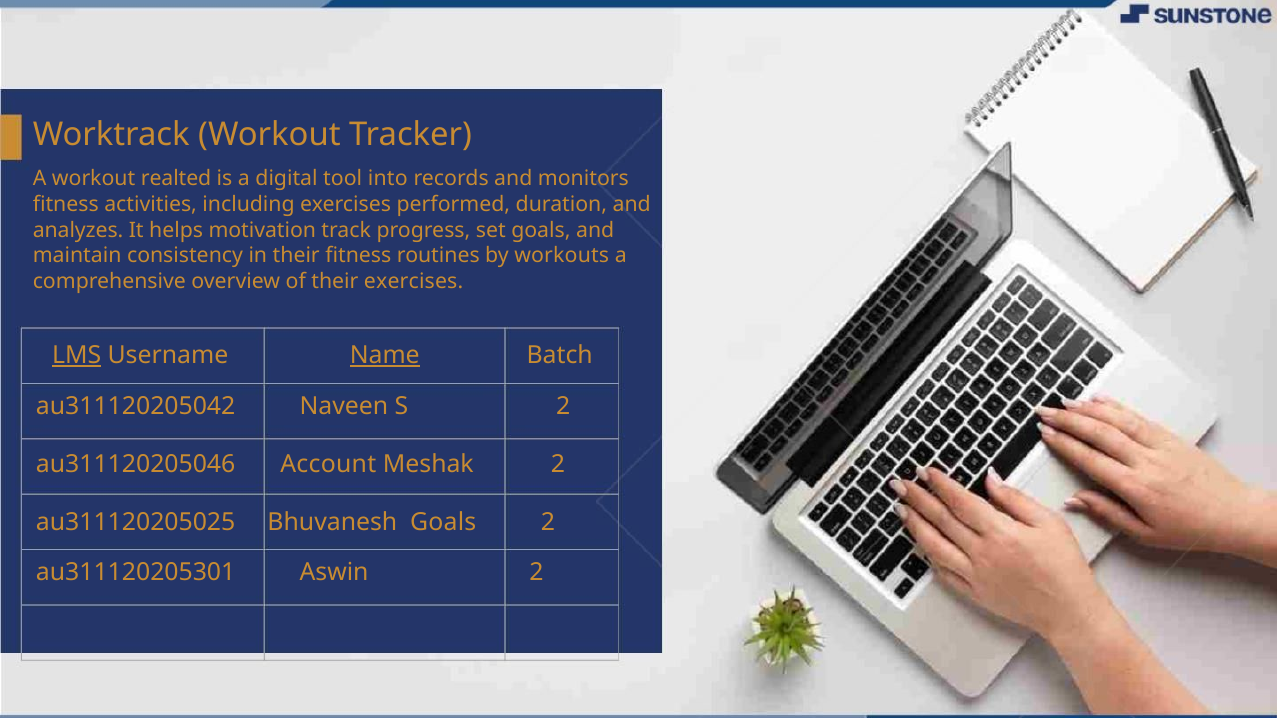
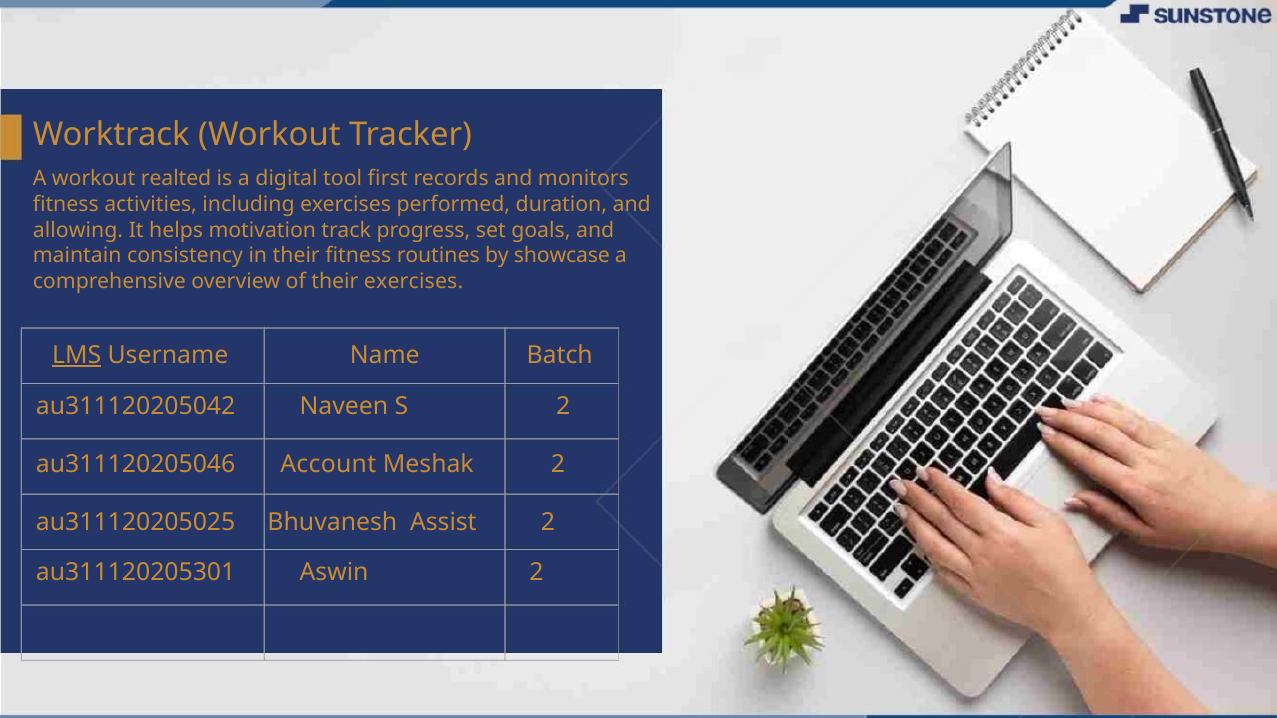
into: into -> first
analyzes: analyzes -> allowing
workouts: workouts -> showcase
Name underline: present -> none
Bhuvanesh Goals: Goals -> Assist
